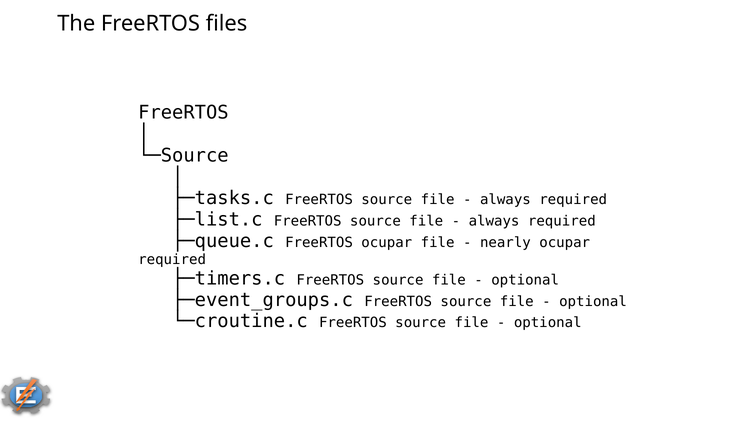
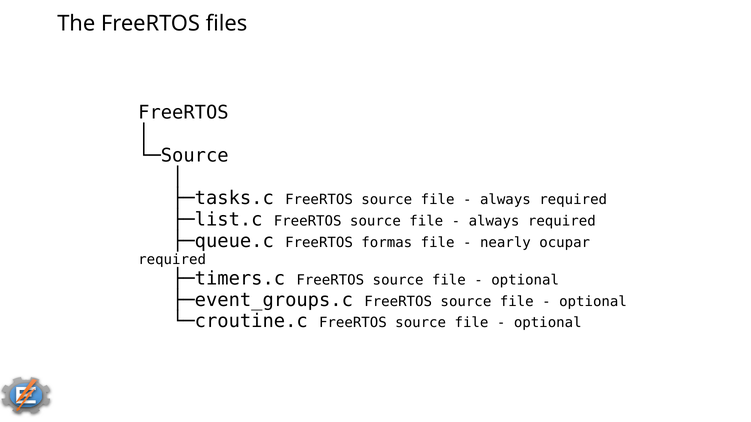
FreeRTOS ocupar: ocupar -> formas
